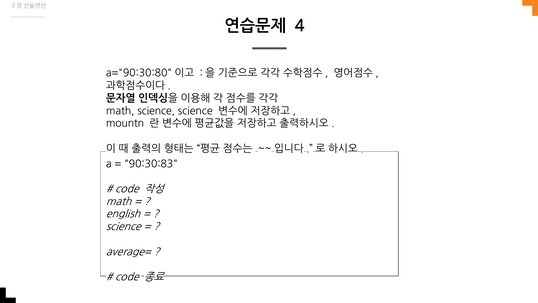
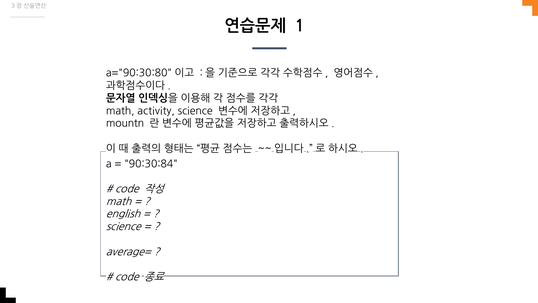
4: 4 -> 1
math science: science -> activity
90:30:83: 90:30:83 -> 90:30:84
